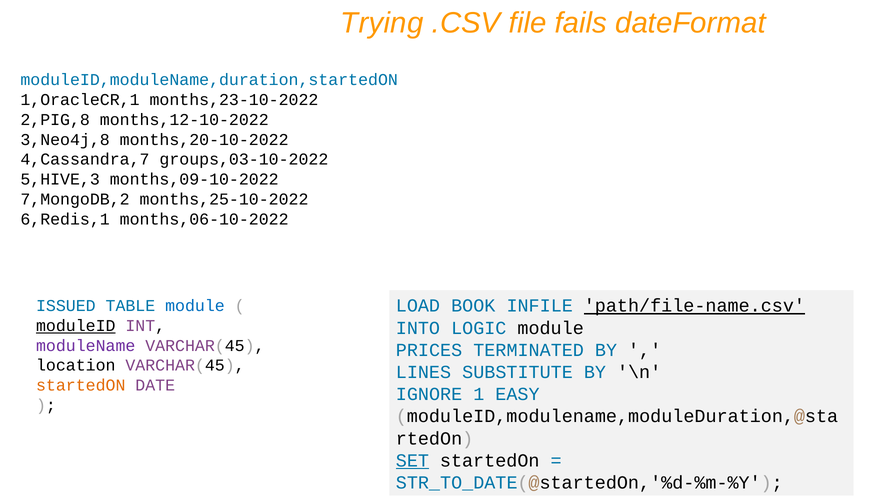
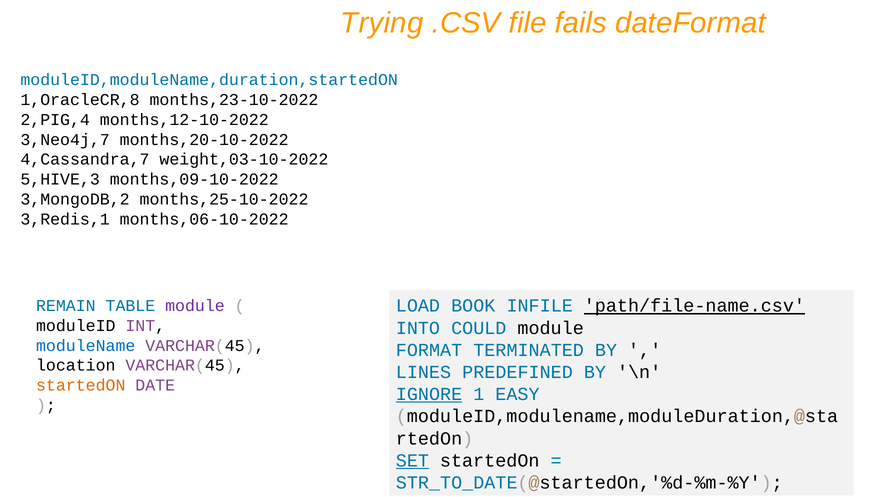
1,OracleCR,1: 1,OracleCR,1 -> 1,OracleCR,8
2,PIG,8: 2,PIG,8 -> 2,PIG,4
3,Neo4j,8: 3,Neo4j,8 -> 3,Neo4j,7
groups,03-10-2022: groups,03-10-2022 -> weight,03-10-2022
7,MongoDB,2: 7,MongoDB,2 -> 3,MongoDB,2
6,Redis,1: 6,Redis,1 -> 3,Redis,1
ISSUED: ISSUED -> REMAIN
module at (195, 306) colour: blue -> purple
moduleID underline: present -> none
LOGIC: LOGIC -> COULD
moduleName colour: purple -> blue
PRICES: PRICES -> FORMAT
SUBSTITUTE: SUBSTITUTE -> PREDEFINED
IGNORE underline: none -> present
